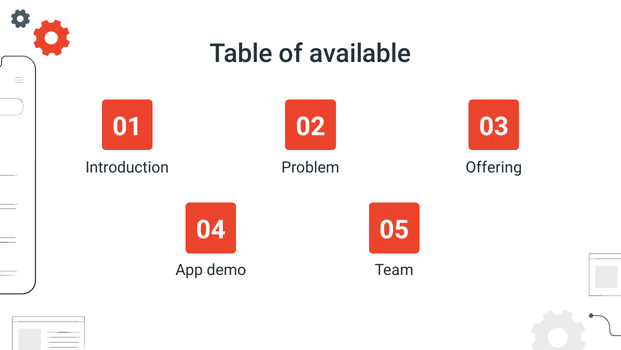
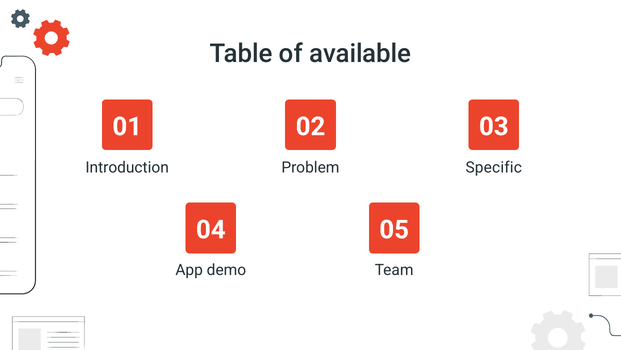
Offering: Offering -> Specific
